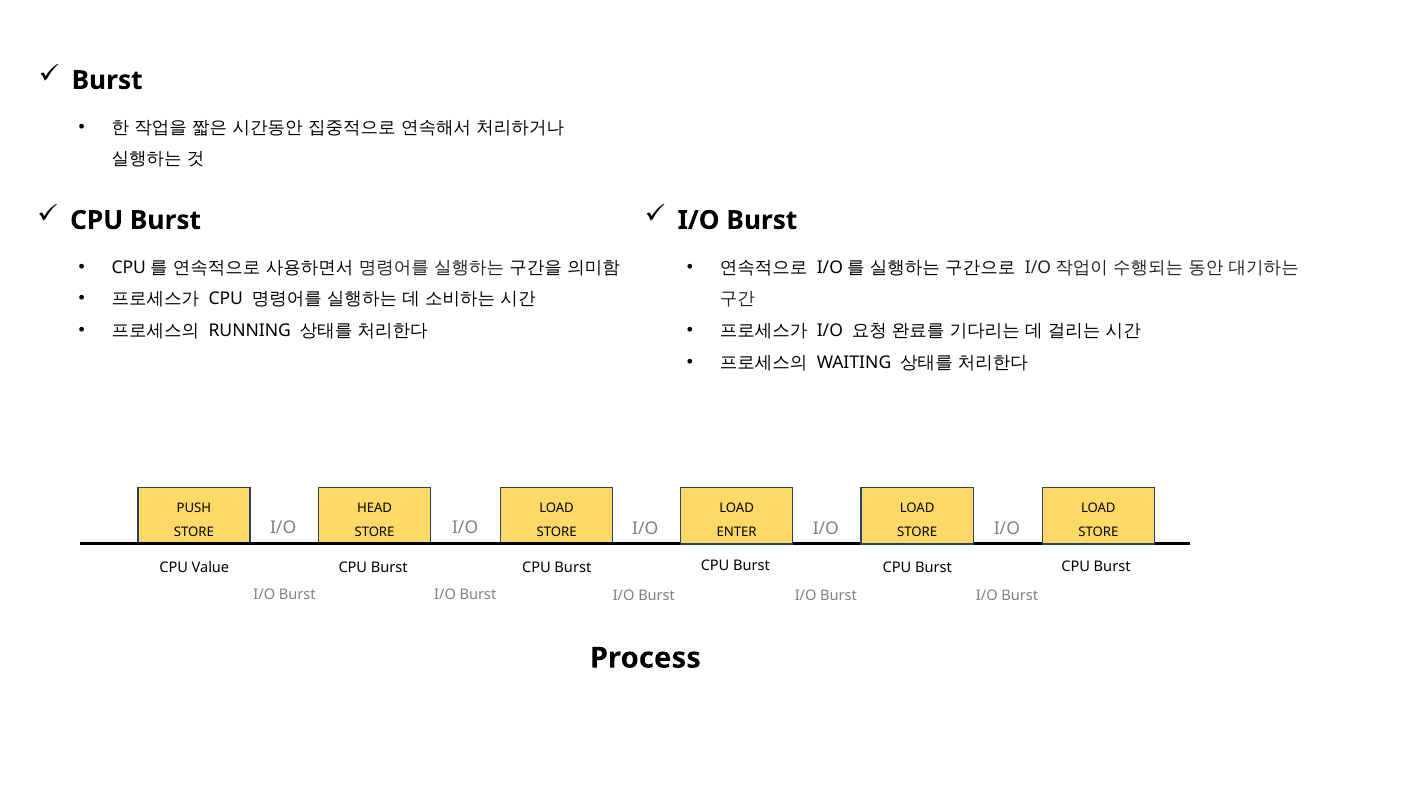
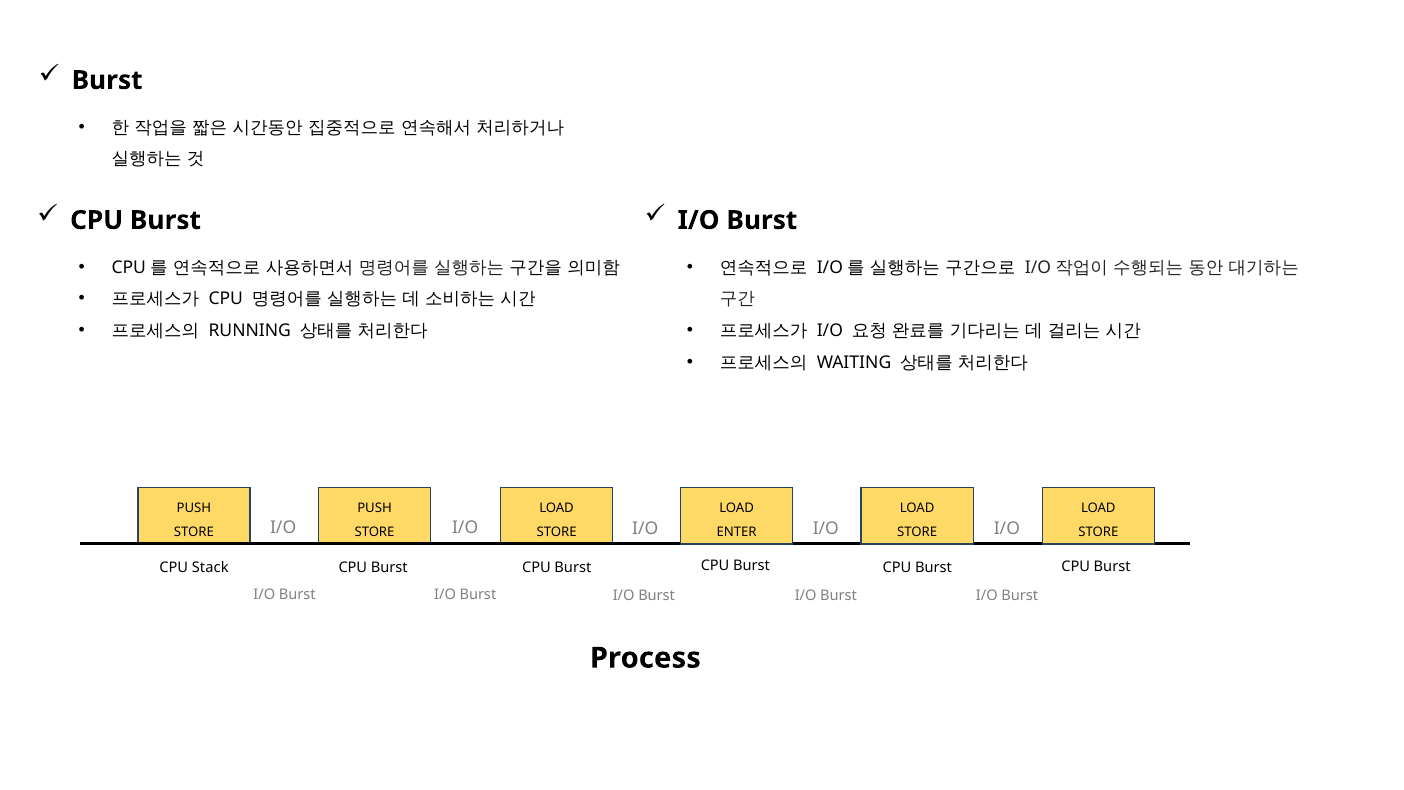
HEAD at (375, 508): HEAD -> PUSH
Value: Value -> Stack
